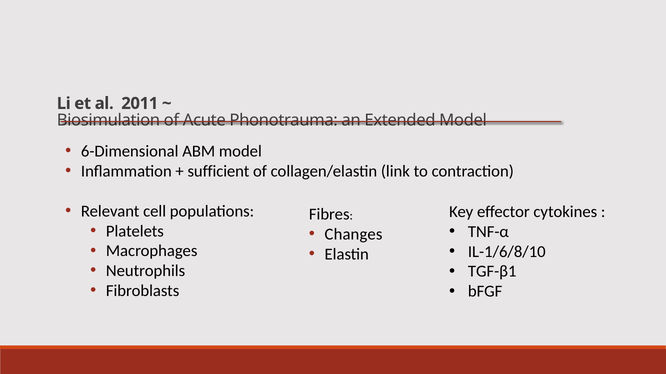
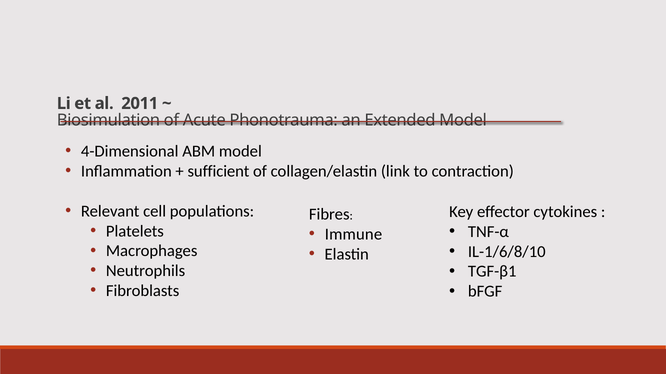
6-Dimensional: 6-Dimensional -> 4-Dimensional
Changes: Changes -> Immune
